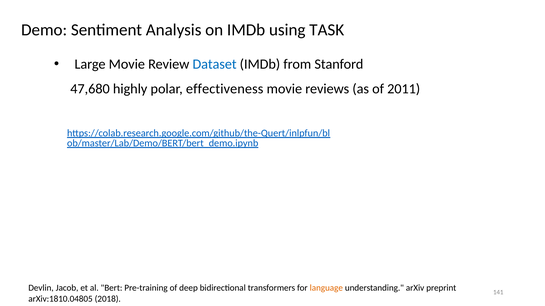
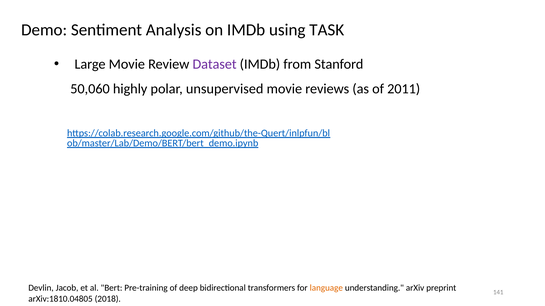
Dataset colour: blue -> purple
47,680: 47,680 -> 50,060
effectiveness: effectiveness -> unsupervised
